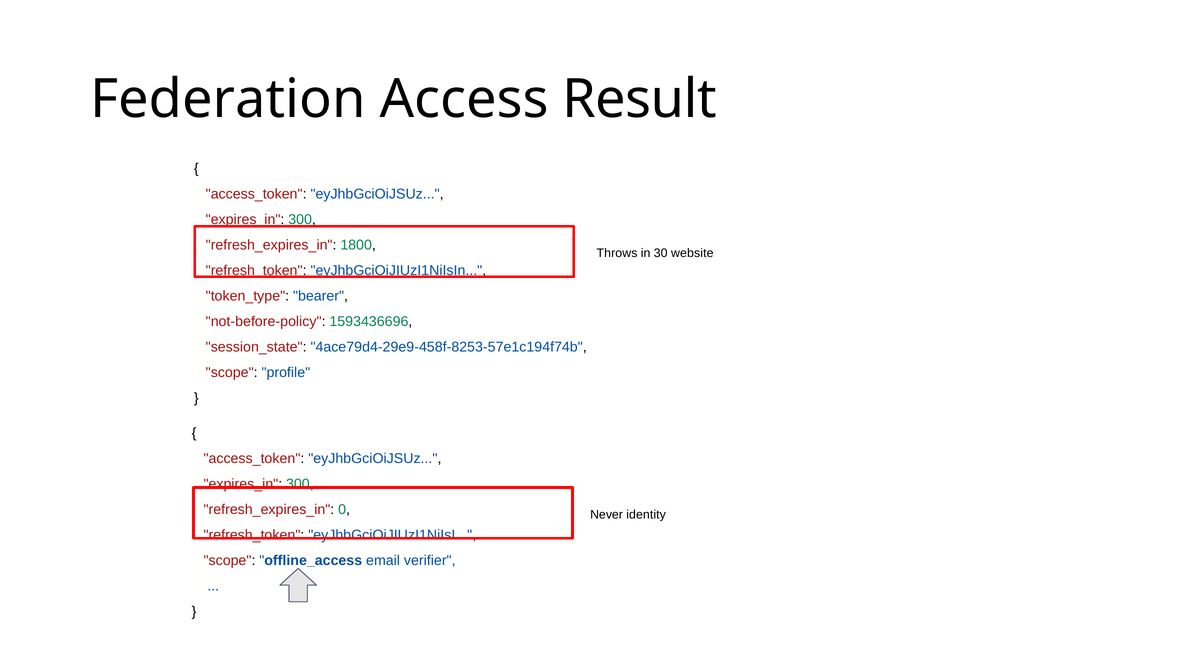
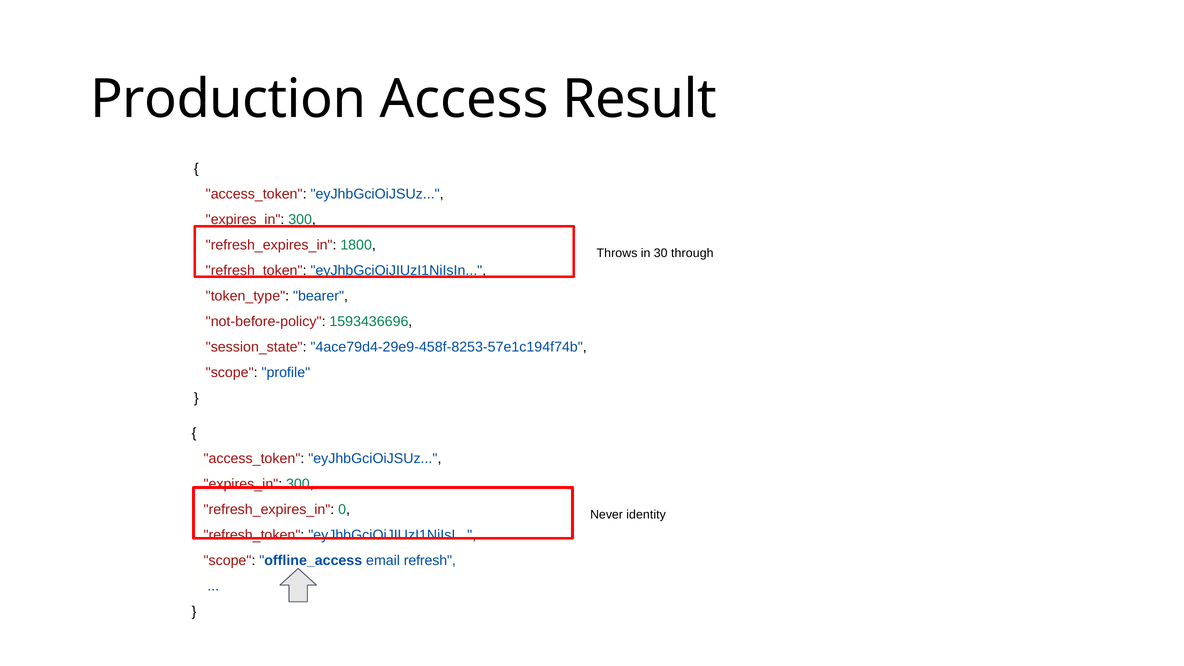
Federation: Federation -> Production
website: website -> through
verifier: verifier -> refresh
